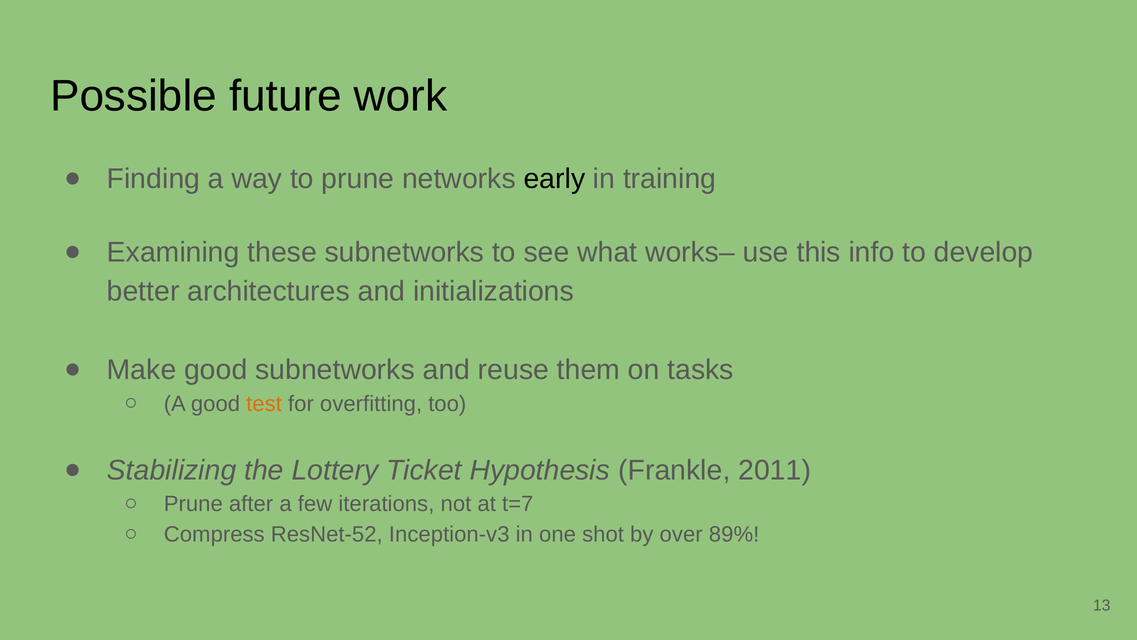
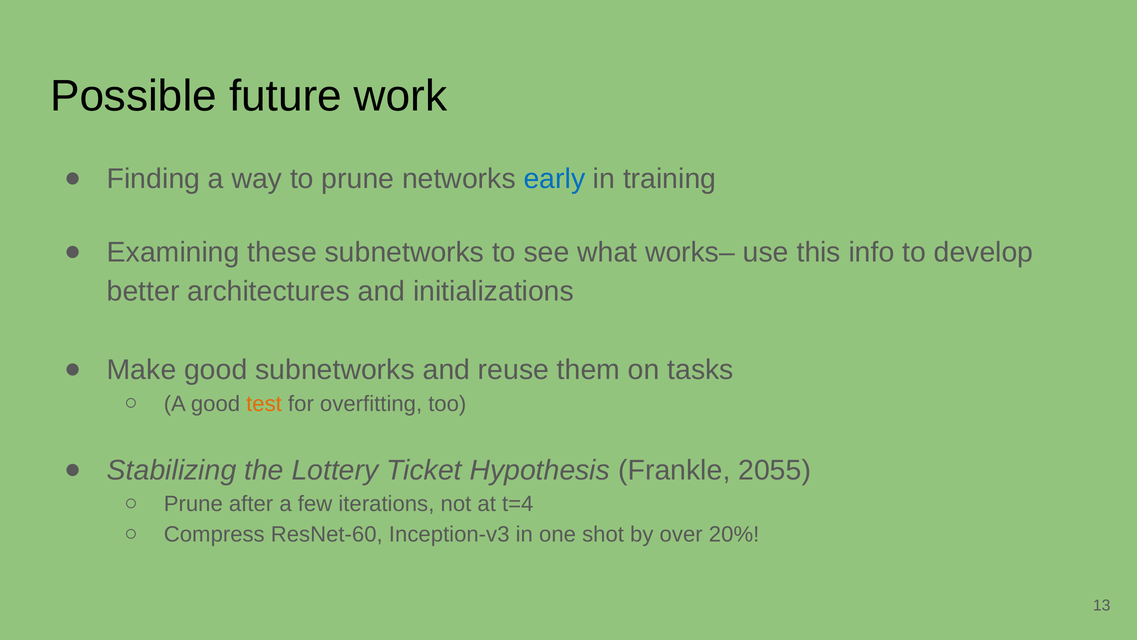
early colour: black -> blue
2011: 2011 -> 2055
t=7: t=7 -> t=4
ResNet-52: ResNet-52 -> ResNet-60
89%: 89% -> 20%
